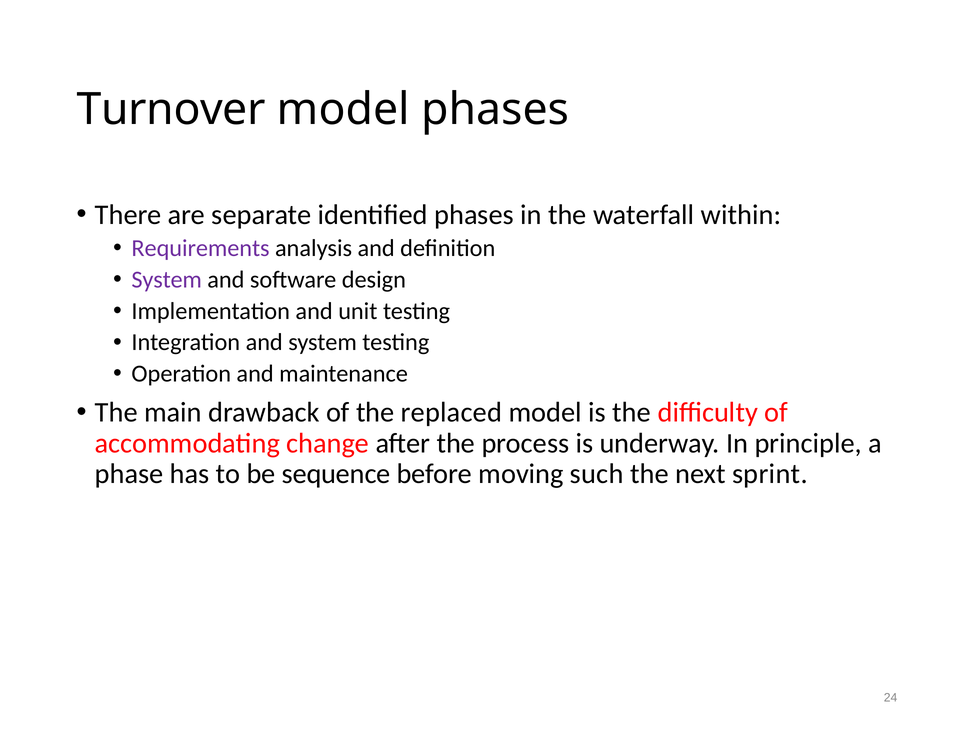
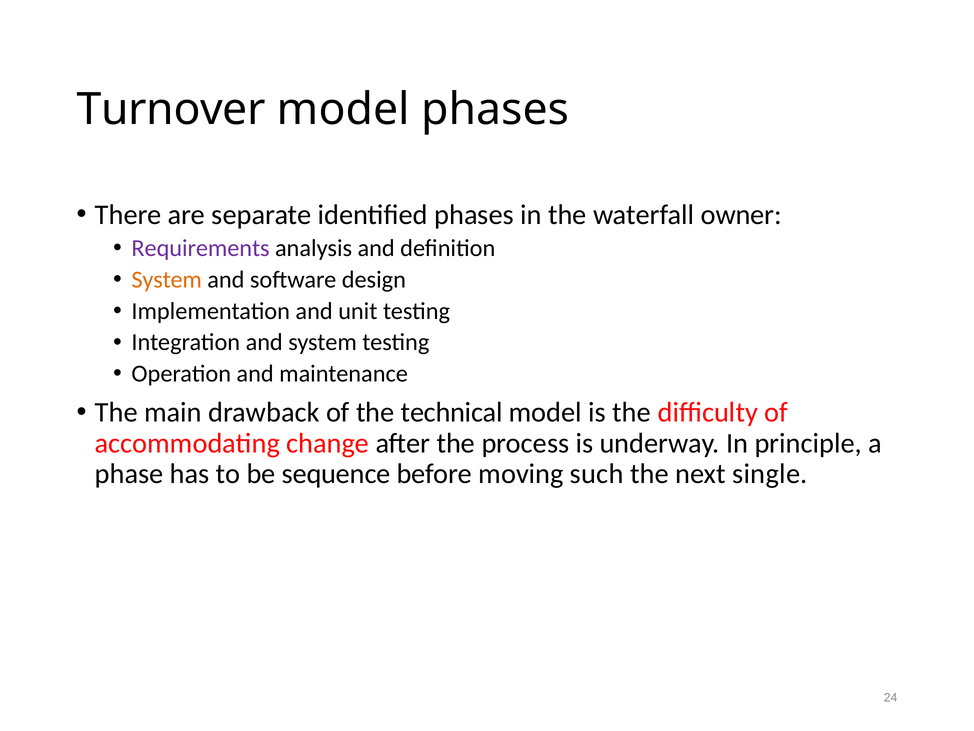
within: within -> owner
System at (167, 279) colour: purple -> orange
replaced: replaced -> technical
sprint: sprint -> single
